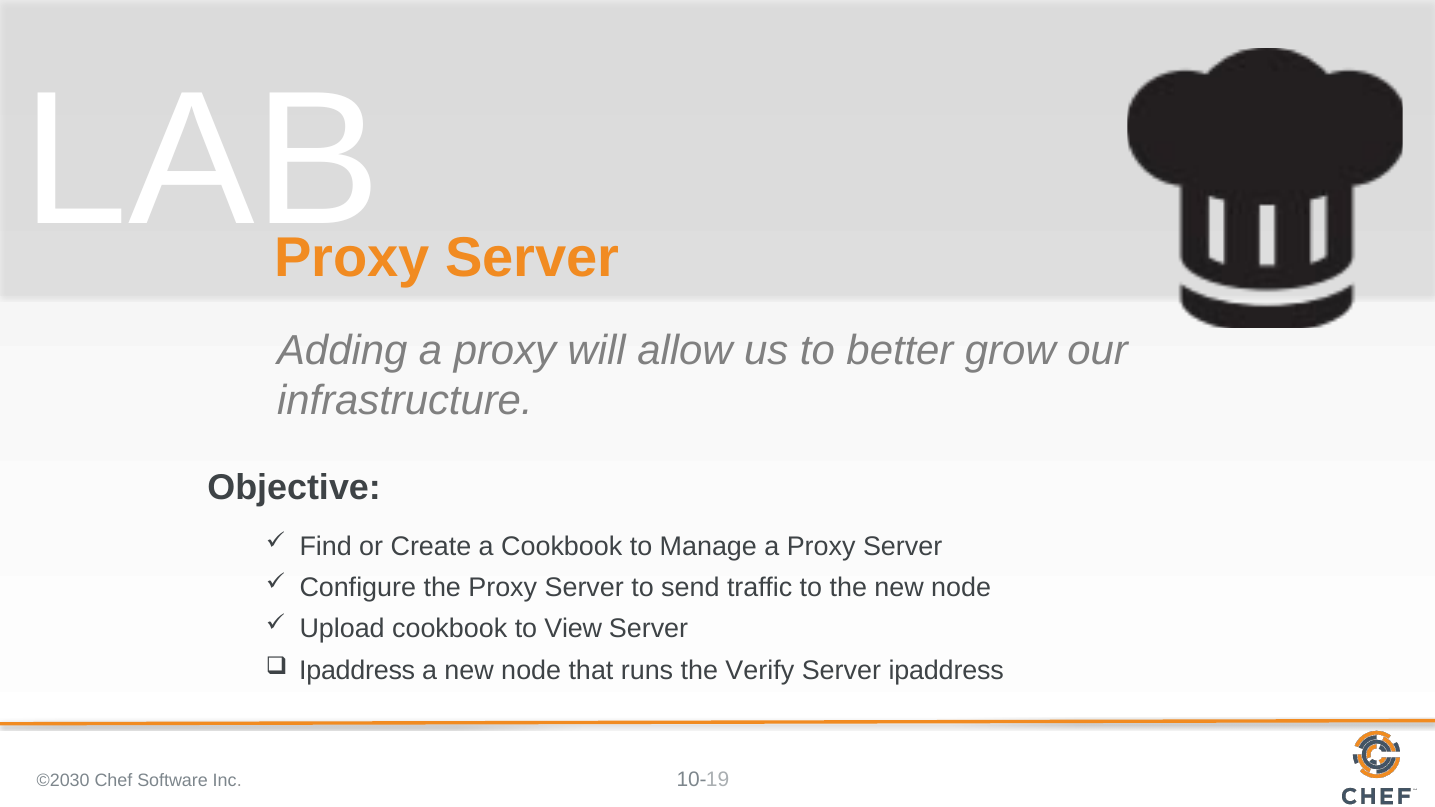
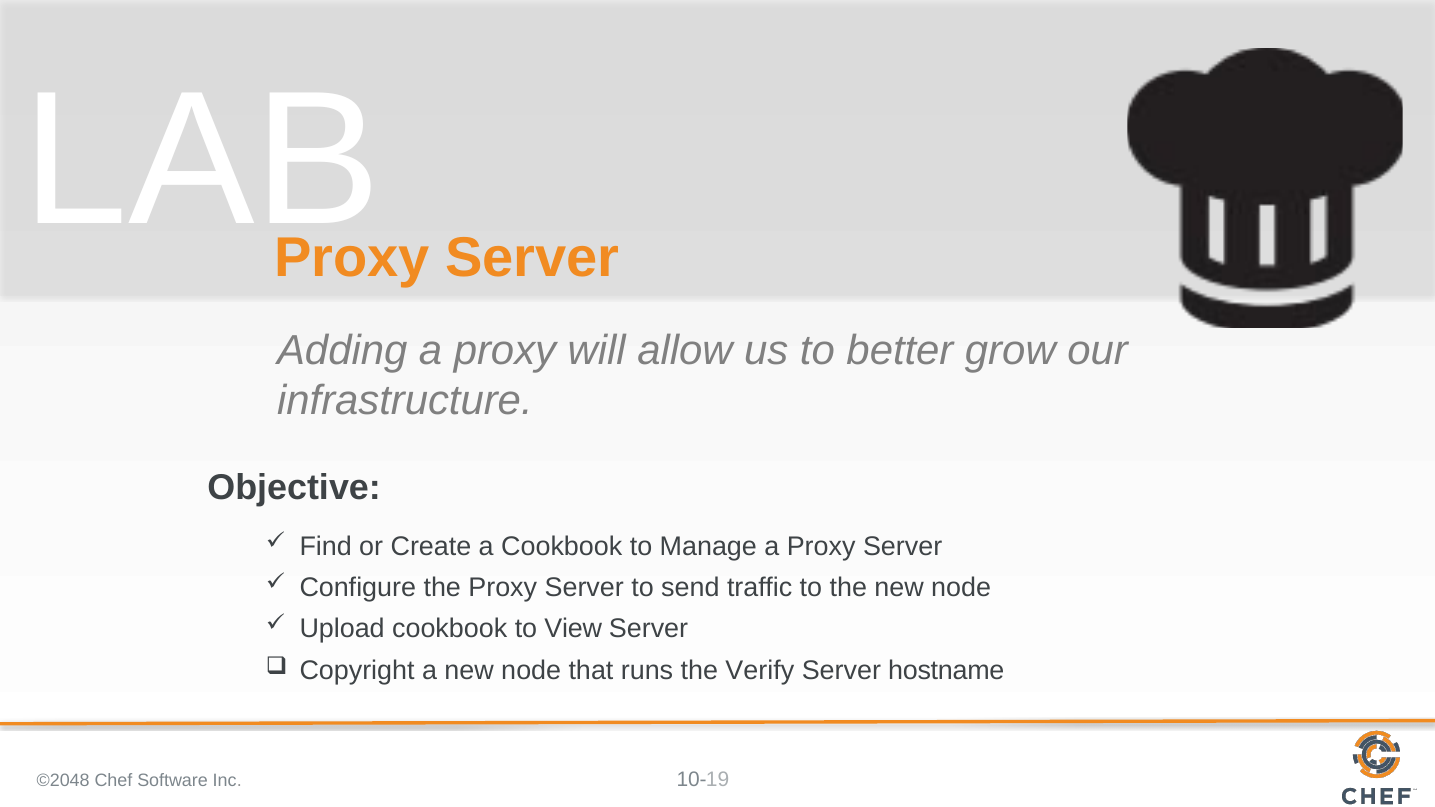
Ipaddress at (357, 670): Ipaddress -> Copyright
Server ipaddress: ipaddress -> hostname
©2030: ©2030 -> ©2048
